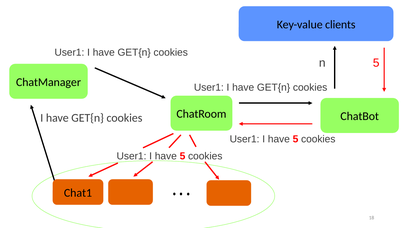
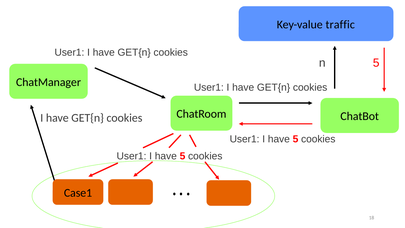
clients: clients -> traffic
Chat1: Chat1 -> Case1
